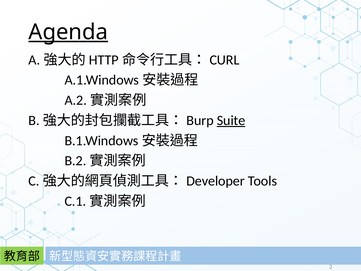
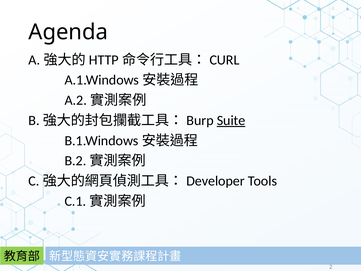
Agenda underline: present -> none
